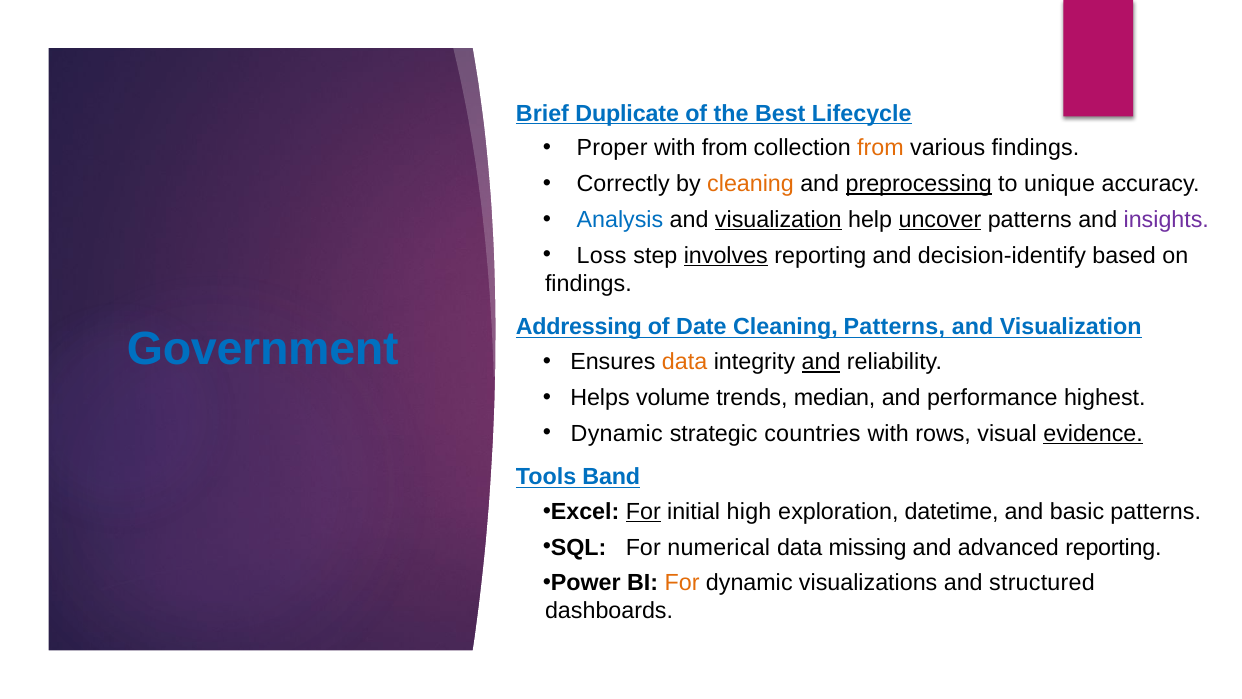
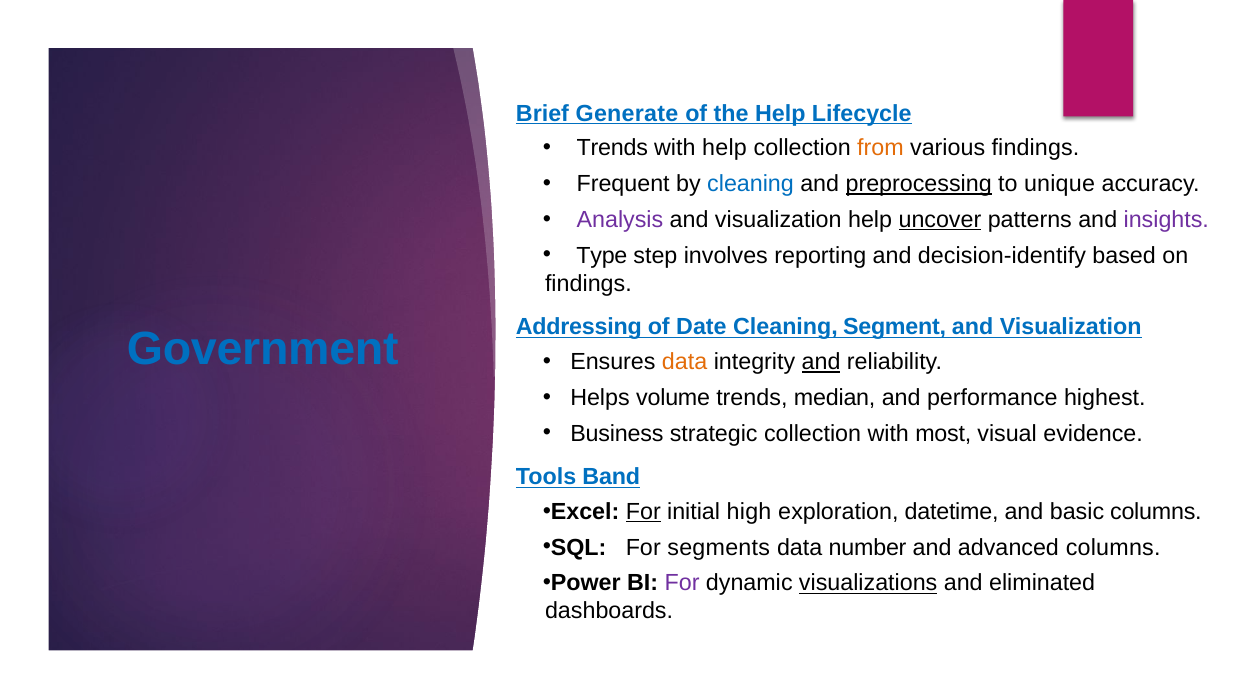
Duplicate: Duplicate -> Generate
the Best: Best -> Help
Proper at (612, 148): Proper -> Trends
with from: from -> help
Correctly: Correctly -> Frequent
cleaning at (751, 184) colour: orange -> blue
Analysis colour: blue -> purple
visualization at (778, 220) underline: present -> none
Loss: Loss -> Type
involves underline: present -> none
Cleaning Patterns: Patterns -> Segment
Dynamic at (617, 433): Dynamic -> Business
strategic countries: countries -> collection
rows: rows -> most
evidence underline: present -> none
basic patterns: patterns -> columns
numerical: numerical -> segments
missing: missing -> number
advanced reporting: reporting -> columns
For at (682, 583) colour: orange -> purple
visualizations underline: none -> present
structured: structured -> eliminated
